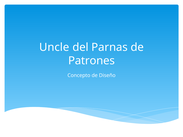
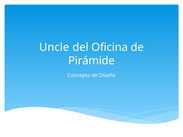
Parnas: Parnas -> Oficina
Patrones: Patrones -> Pirámide
